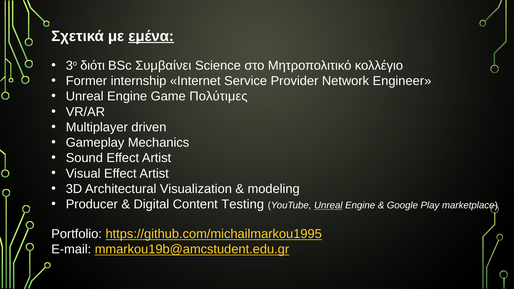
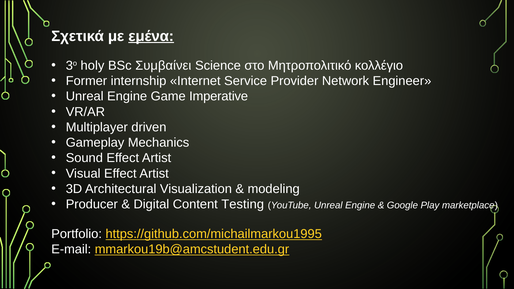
διότι: διότι -> holy
Πολύτιμες: Πολύτιμες -> Imperative
Unreal at (328, 205) underline: present -> none
